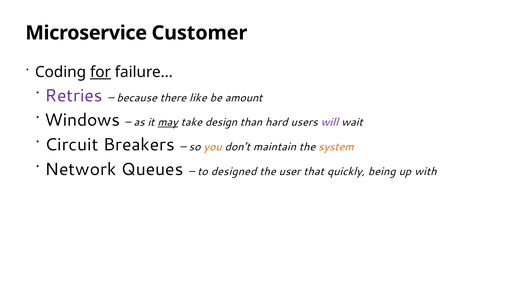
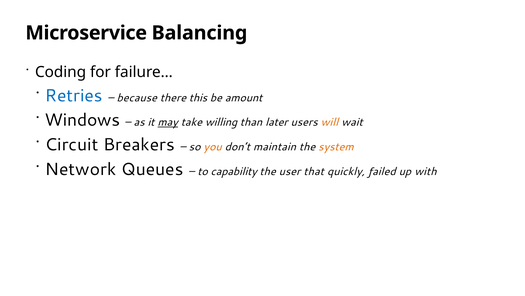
Customer: Customer -> Balancing
for underline: present -> none
Retries colour: purple -> blue
like: like -> this
design: design -> willing
hard: hard -> later
will colour: purple -> orange
designed: designed -> capability
being: being -> failed
